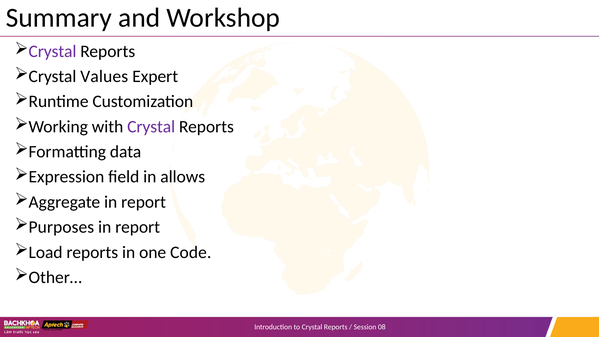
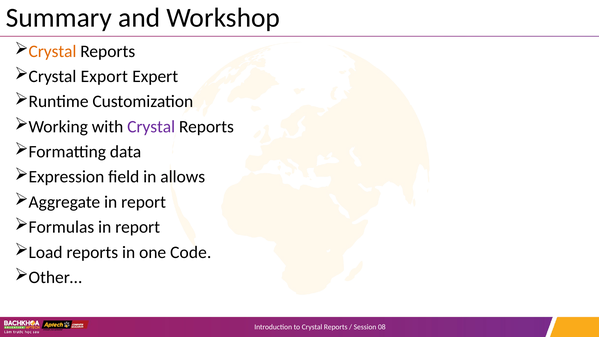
Crystal at (52, 51) colour: purple -> orange
Values: Values -> Export
Purposes: Purposes -> Formulas
